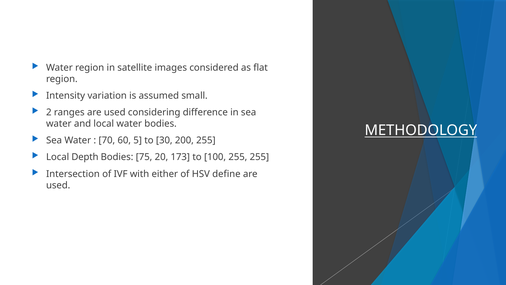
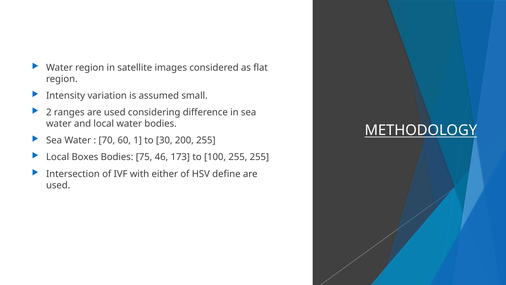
5: 5 -> 1
Depth: Depth -> Boxes
20: 20 -> 46
